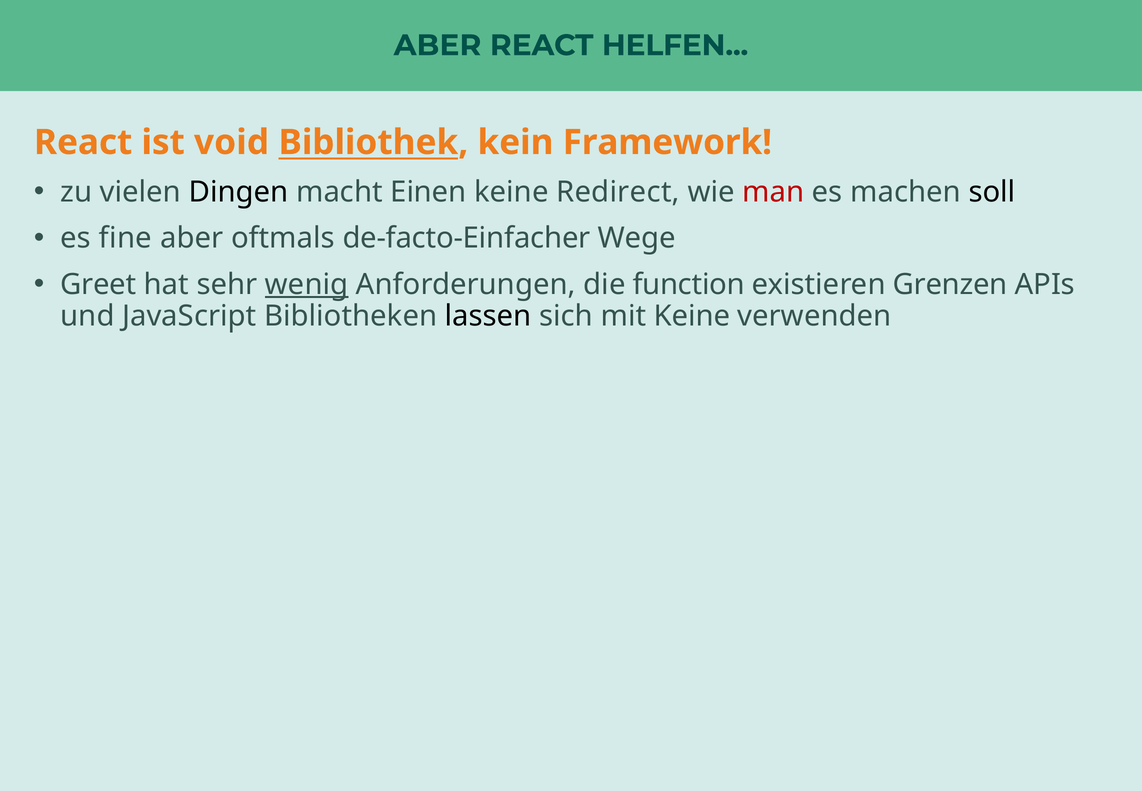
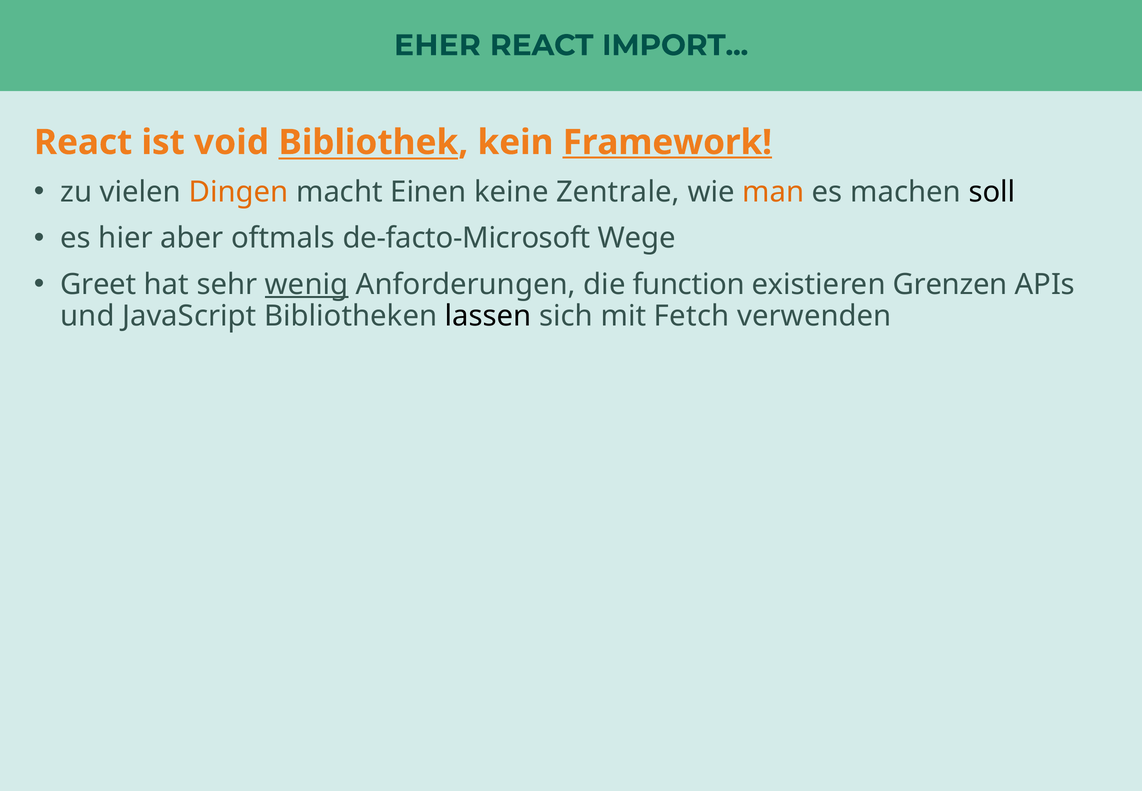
ABER at (438, 45): ABER -> EHER
HELFEN: HELFEN -> IMPORT
Framework underline: none -> present
Dingen colour: black -> orange
Redirect: Redirect -> Zentrale
man colour: red -> orange
fine: fine -> hier
de-facto-Einfacher: de-facto-Einfacher -> de-facto-Microsoft
mit Keine: Keine -> Fetch
